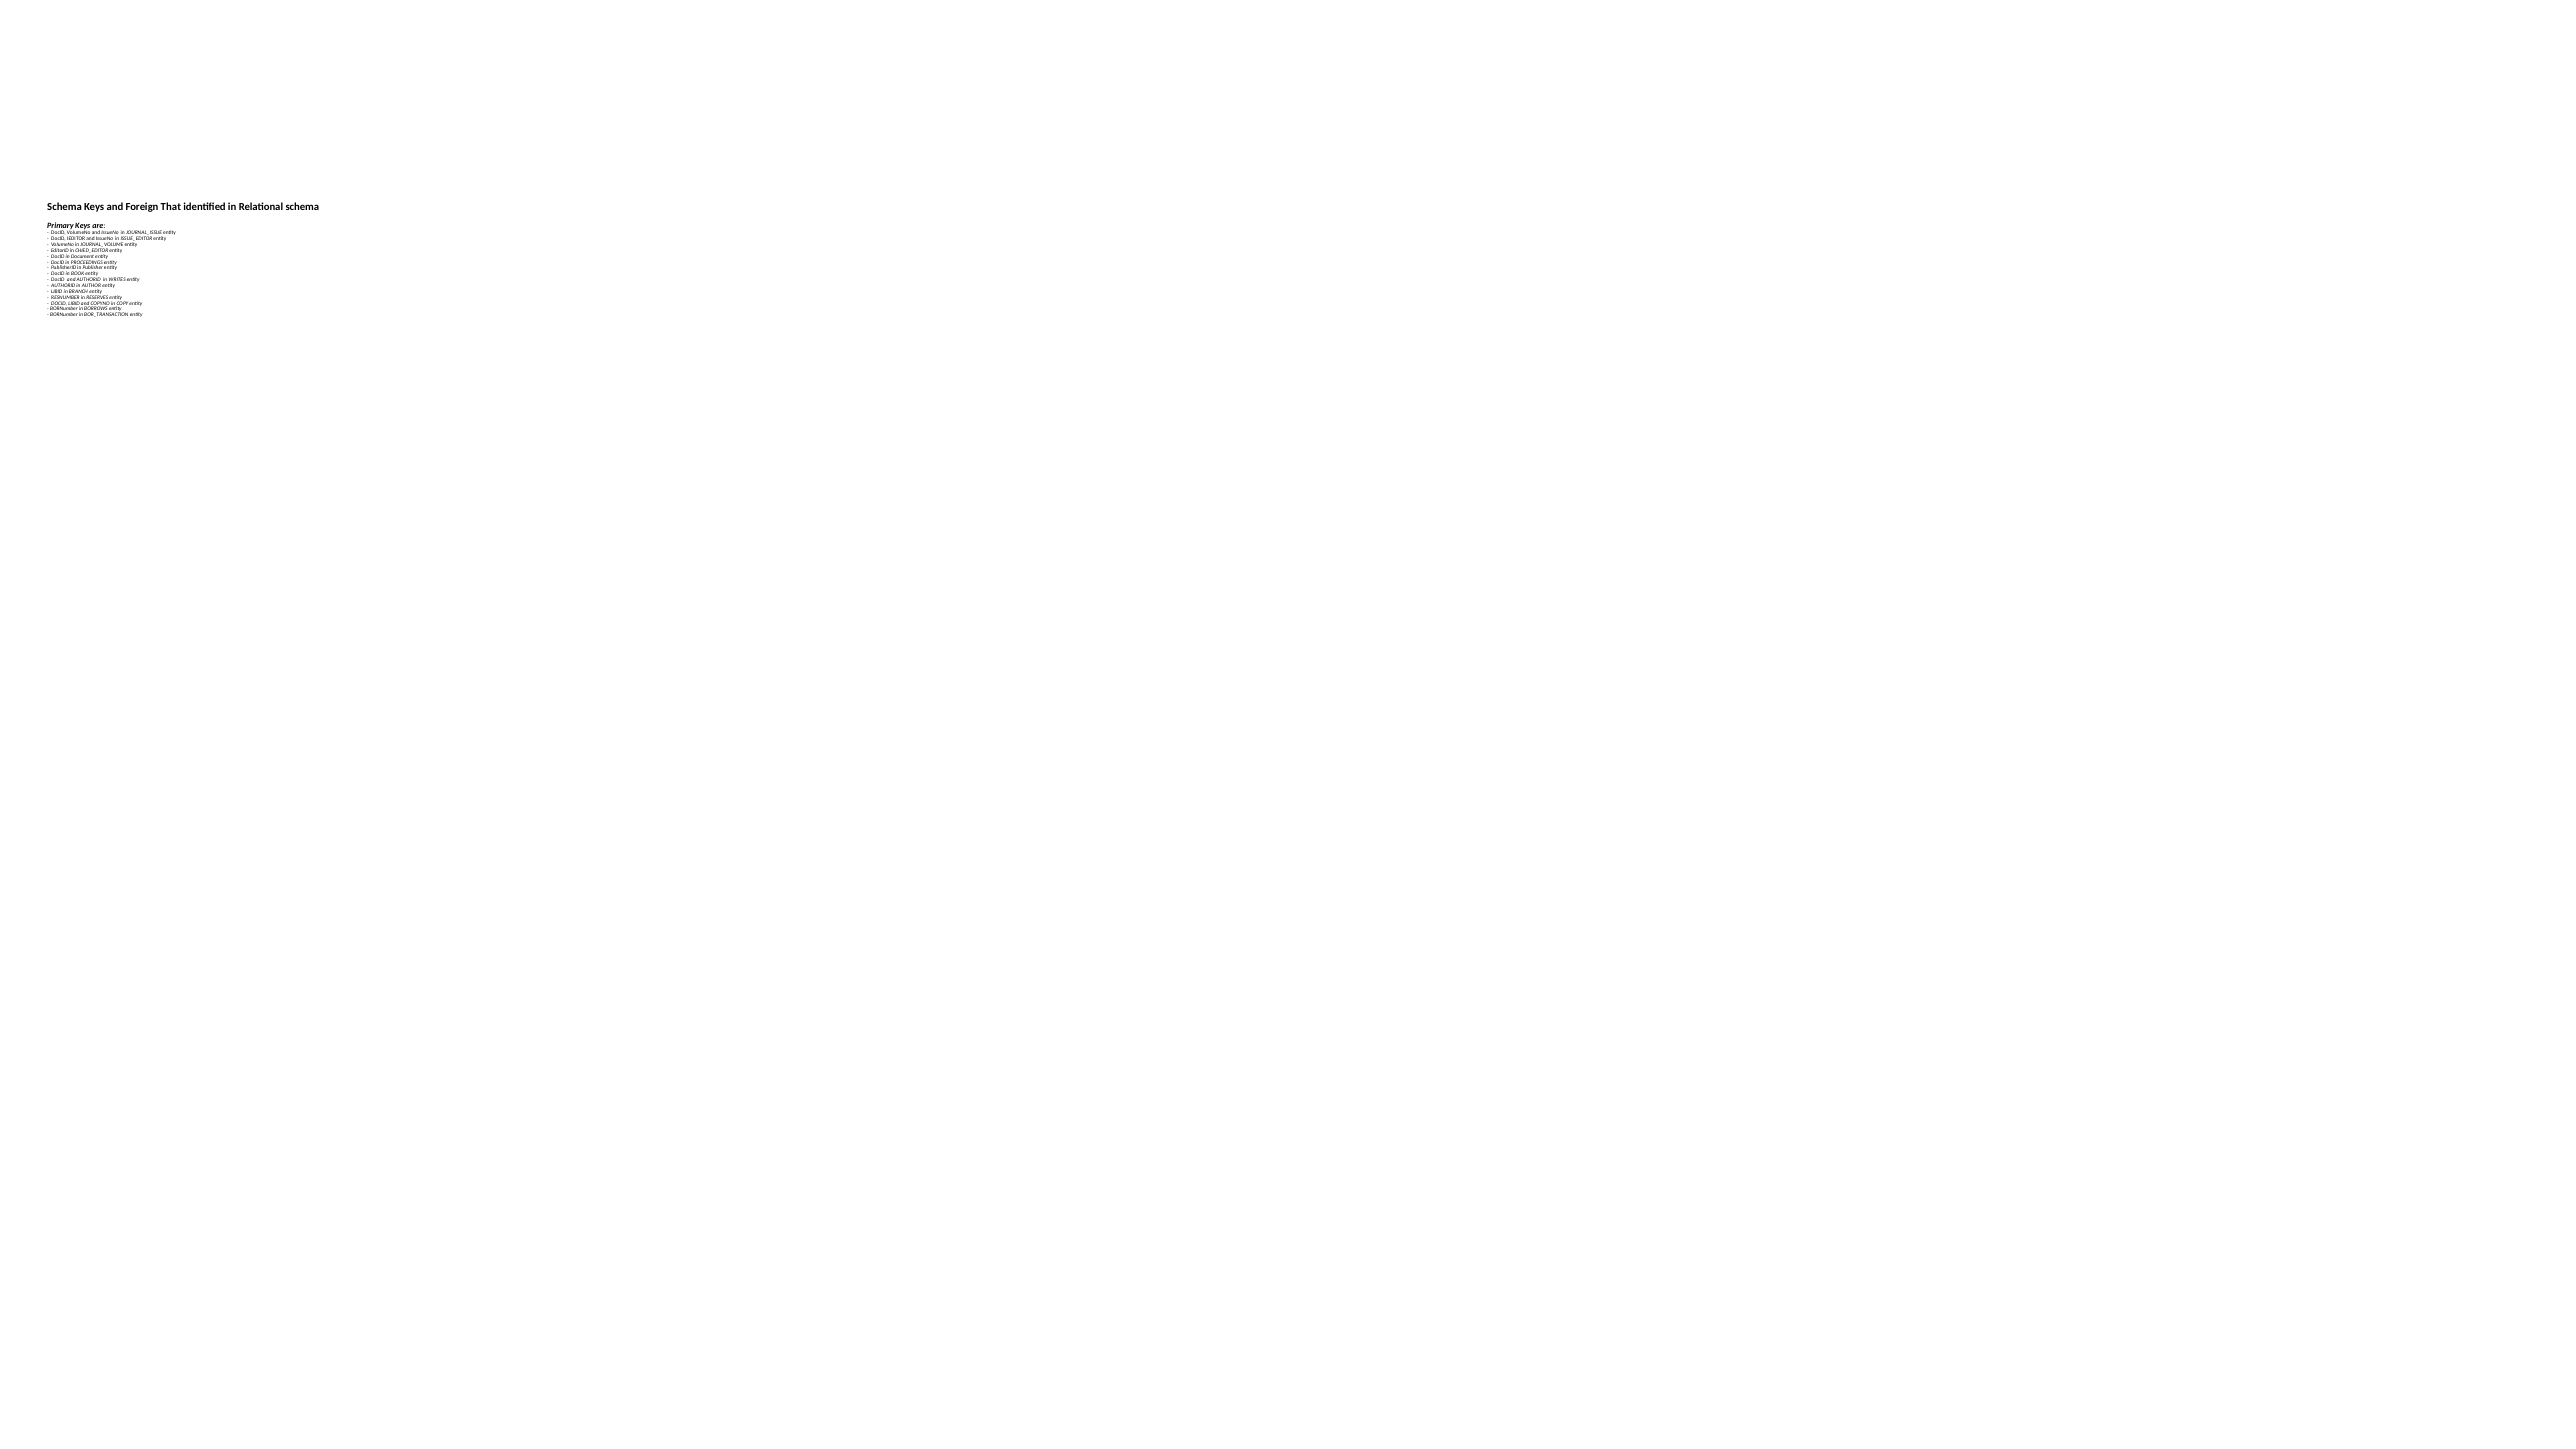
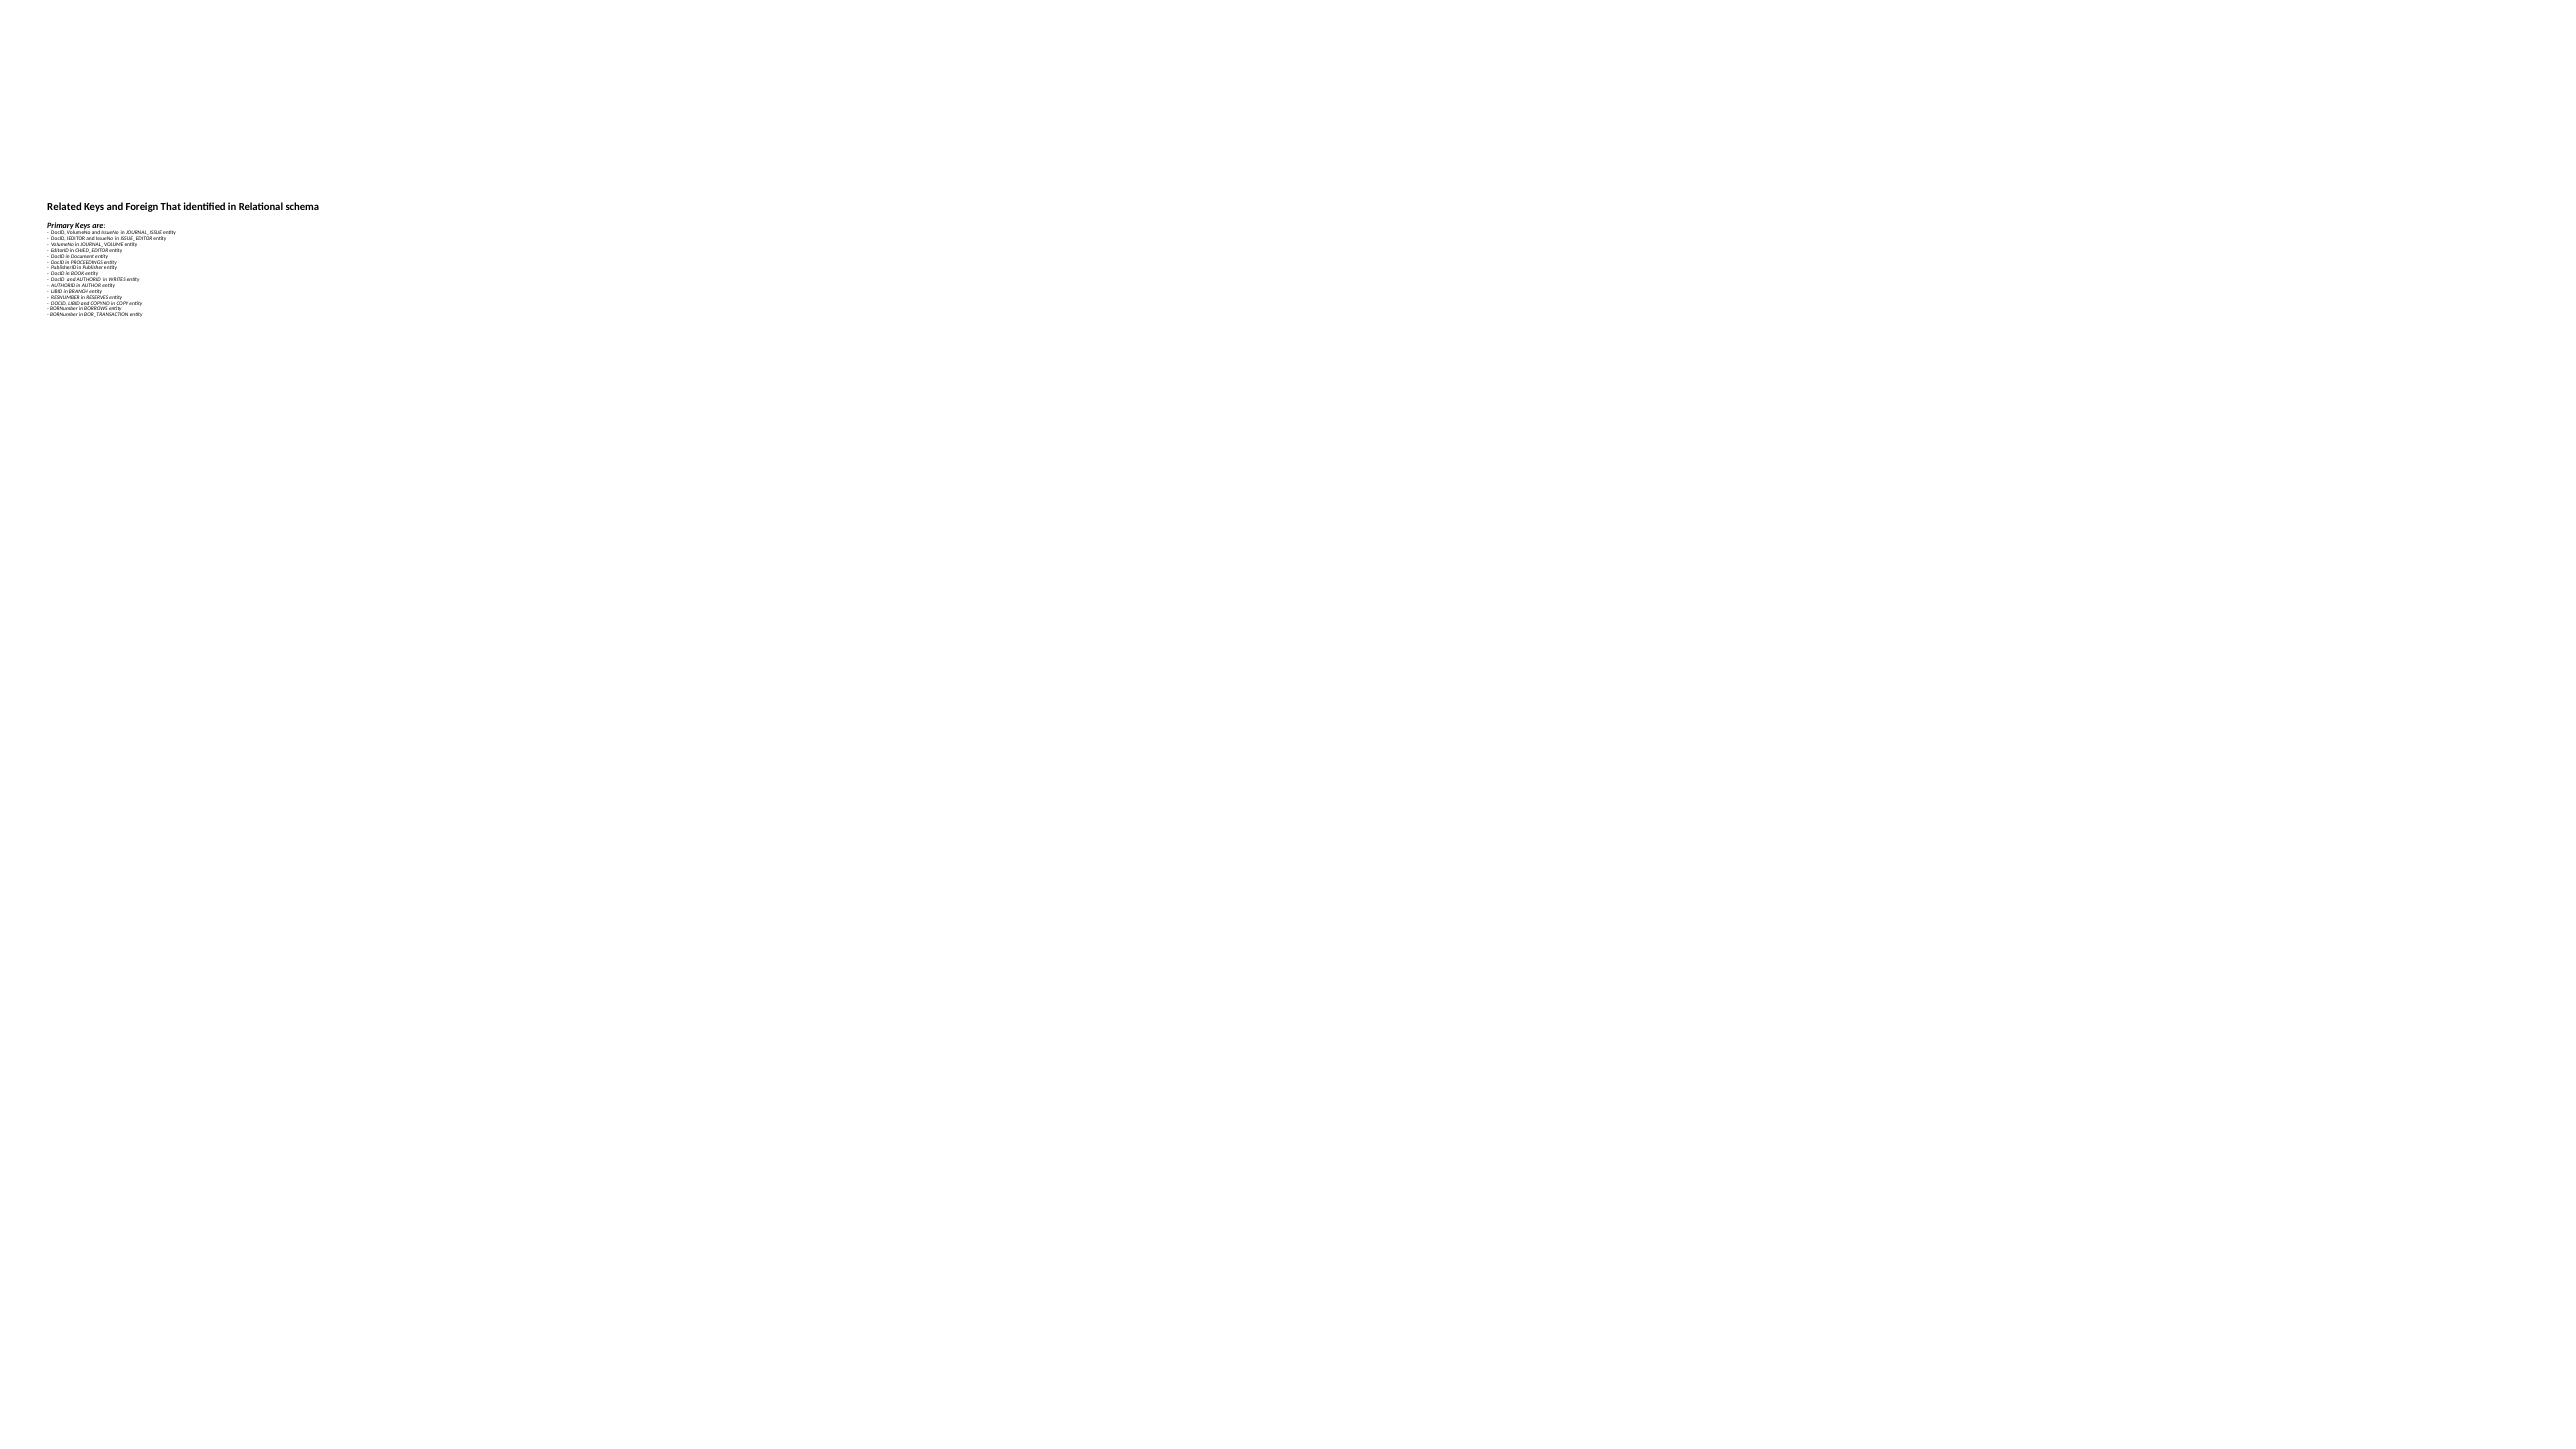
Schema at (65, 207): Schema -> Related
